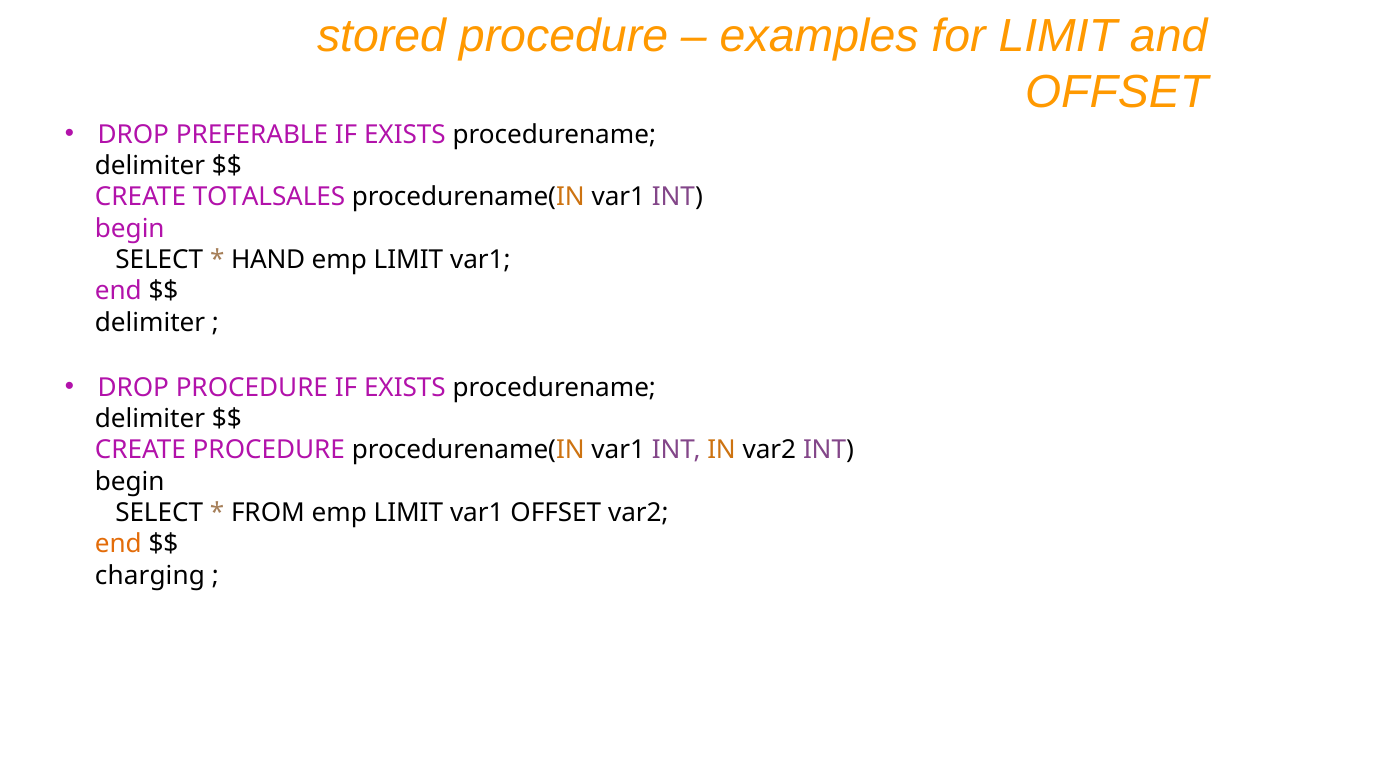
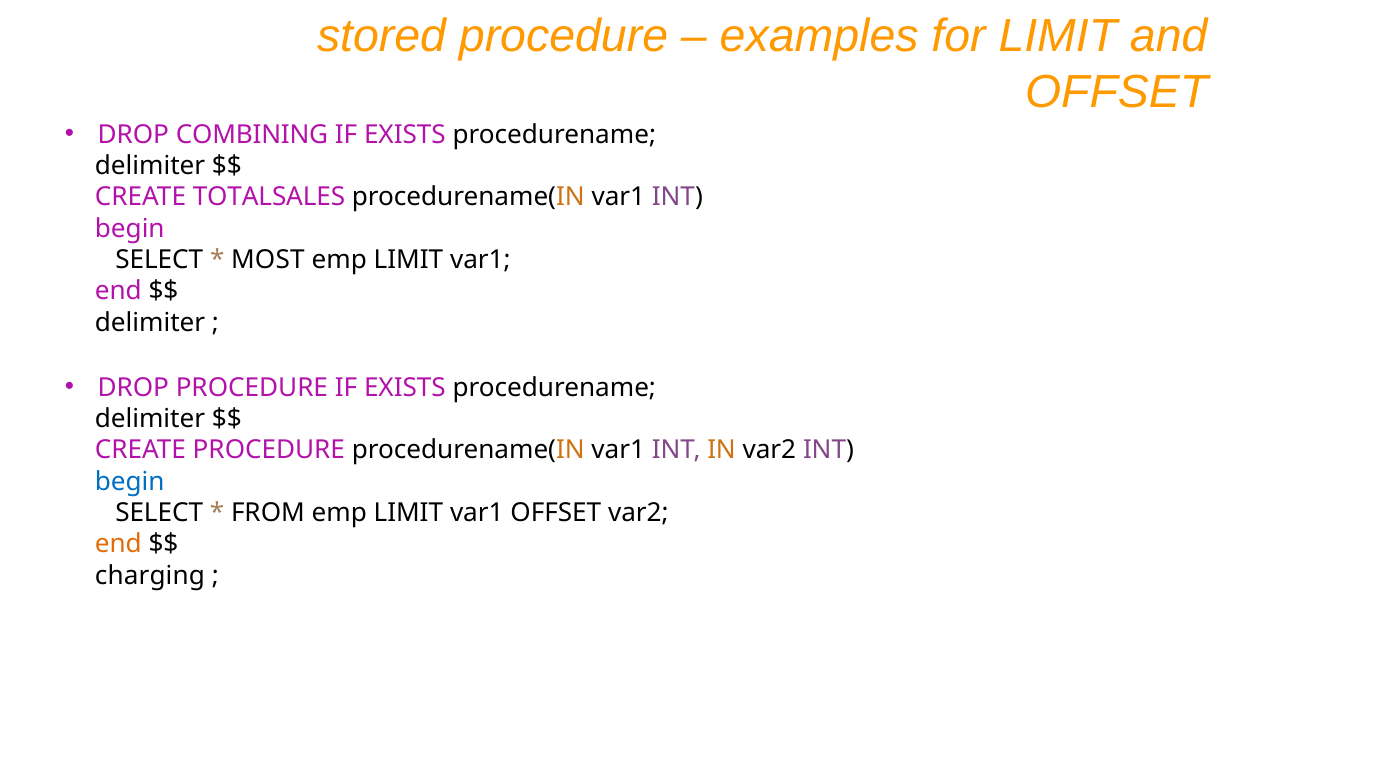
PREFERABLE: PREFERABLE -> COMBINING
HAND: HAND -> MOST
begin at (130, 482) colour: black -> blue
